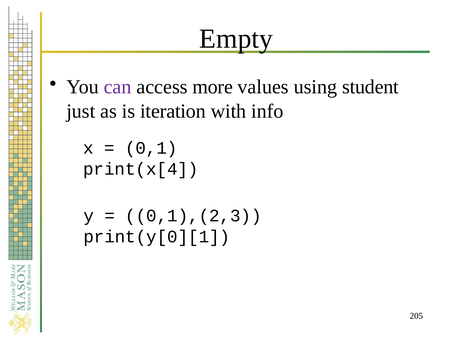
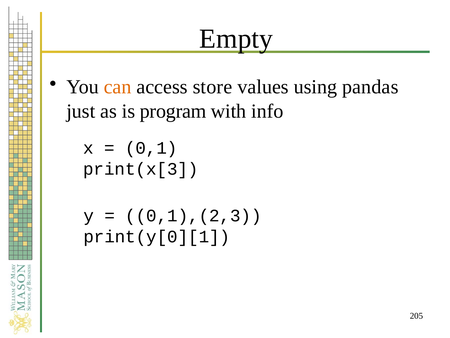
can colour: purple -> orange
more: more -> store
student: student -> pandas
iteration: iteration -> program
print(x[4: print(x[4 -> print(x[3
